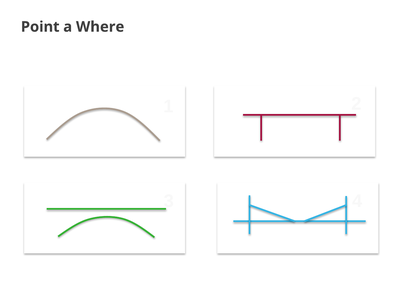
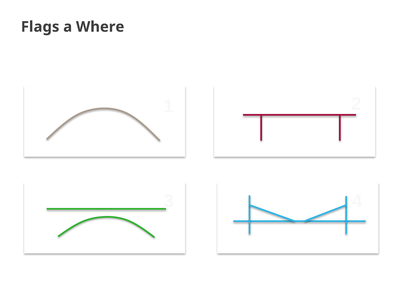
Point: Point -> Flags
